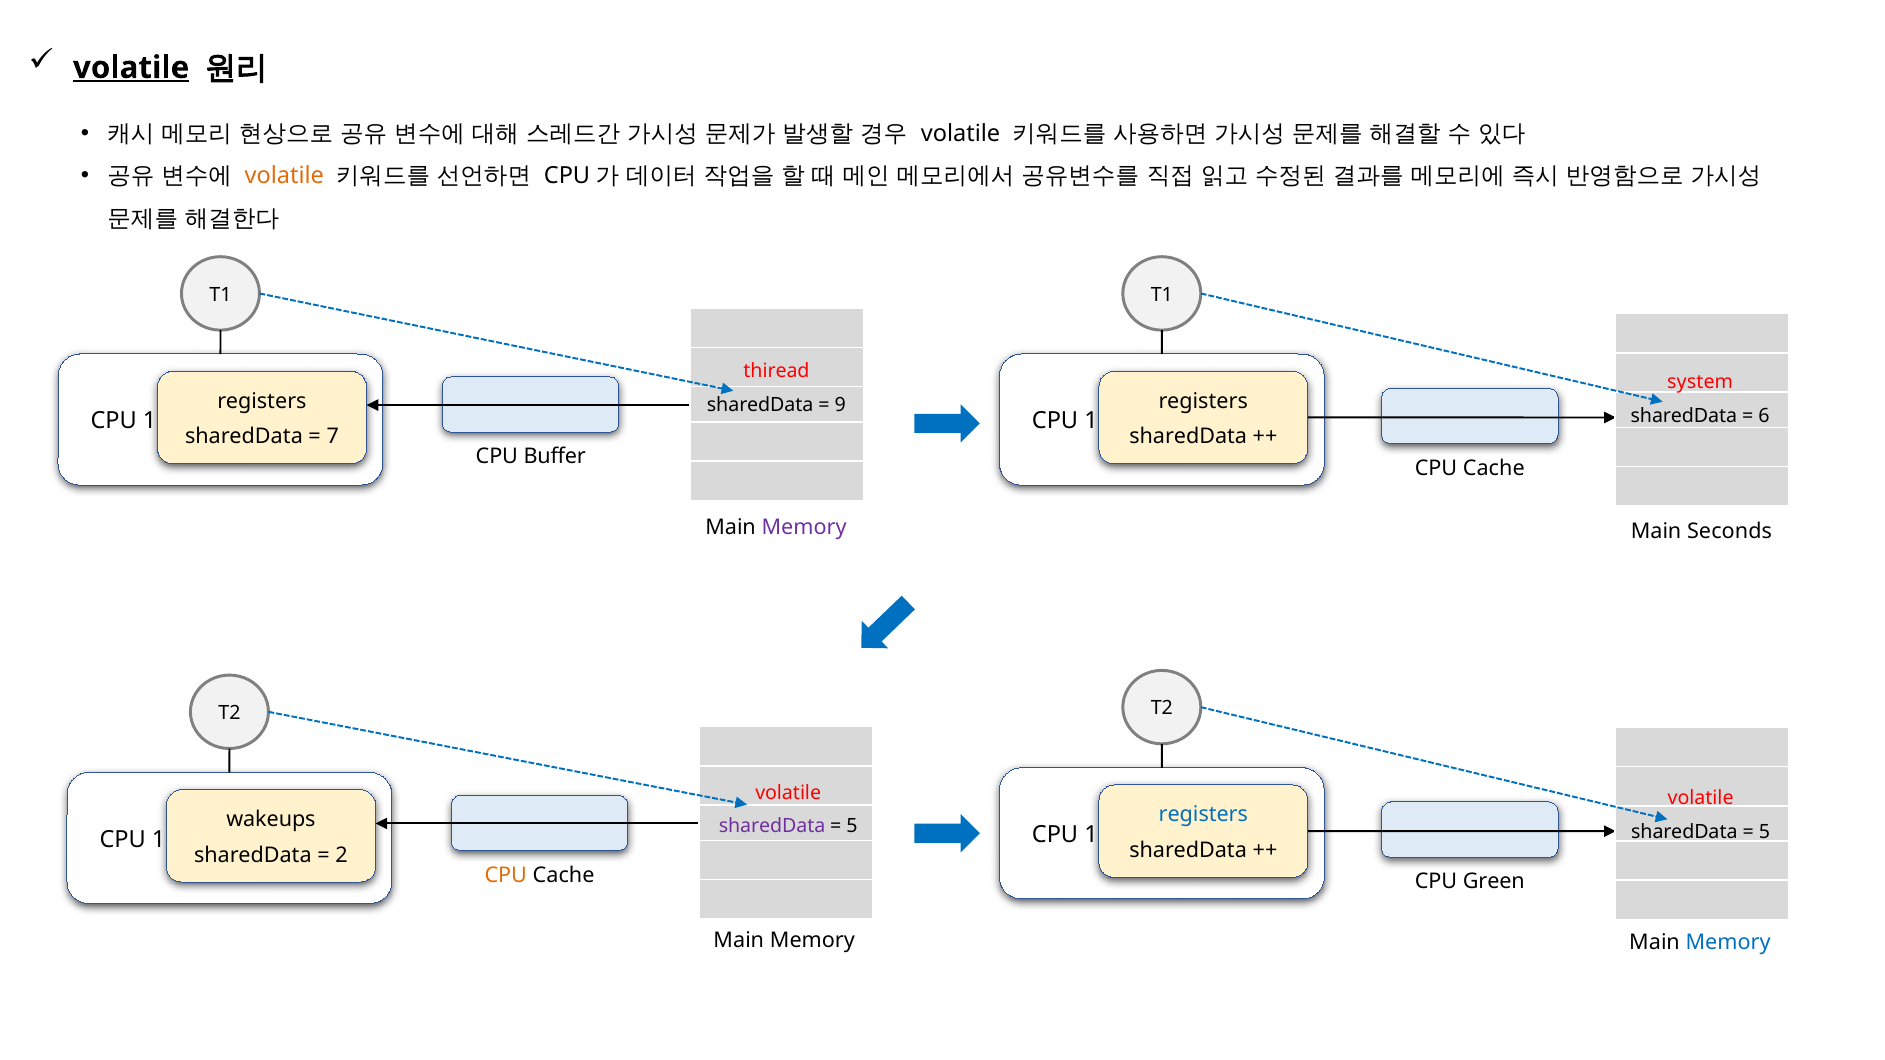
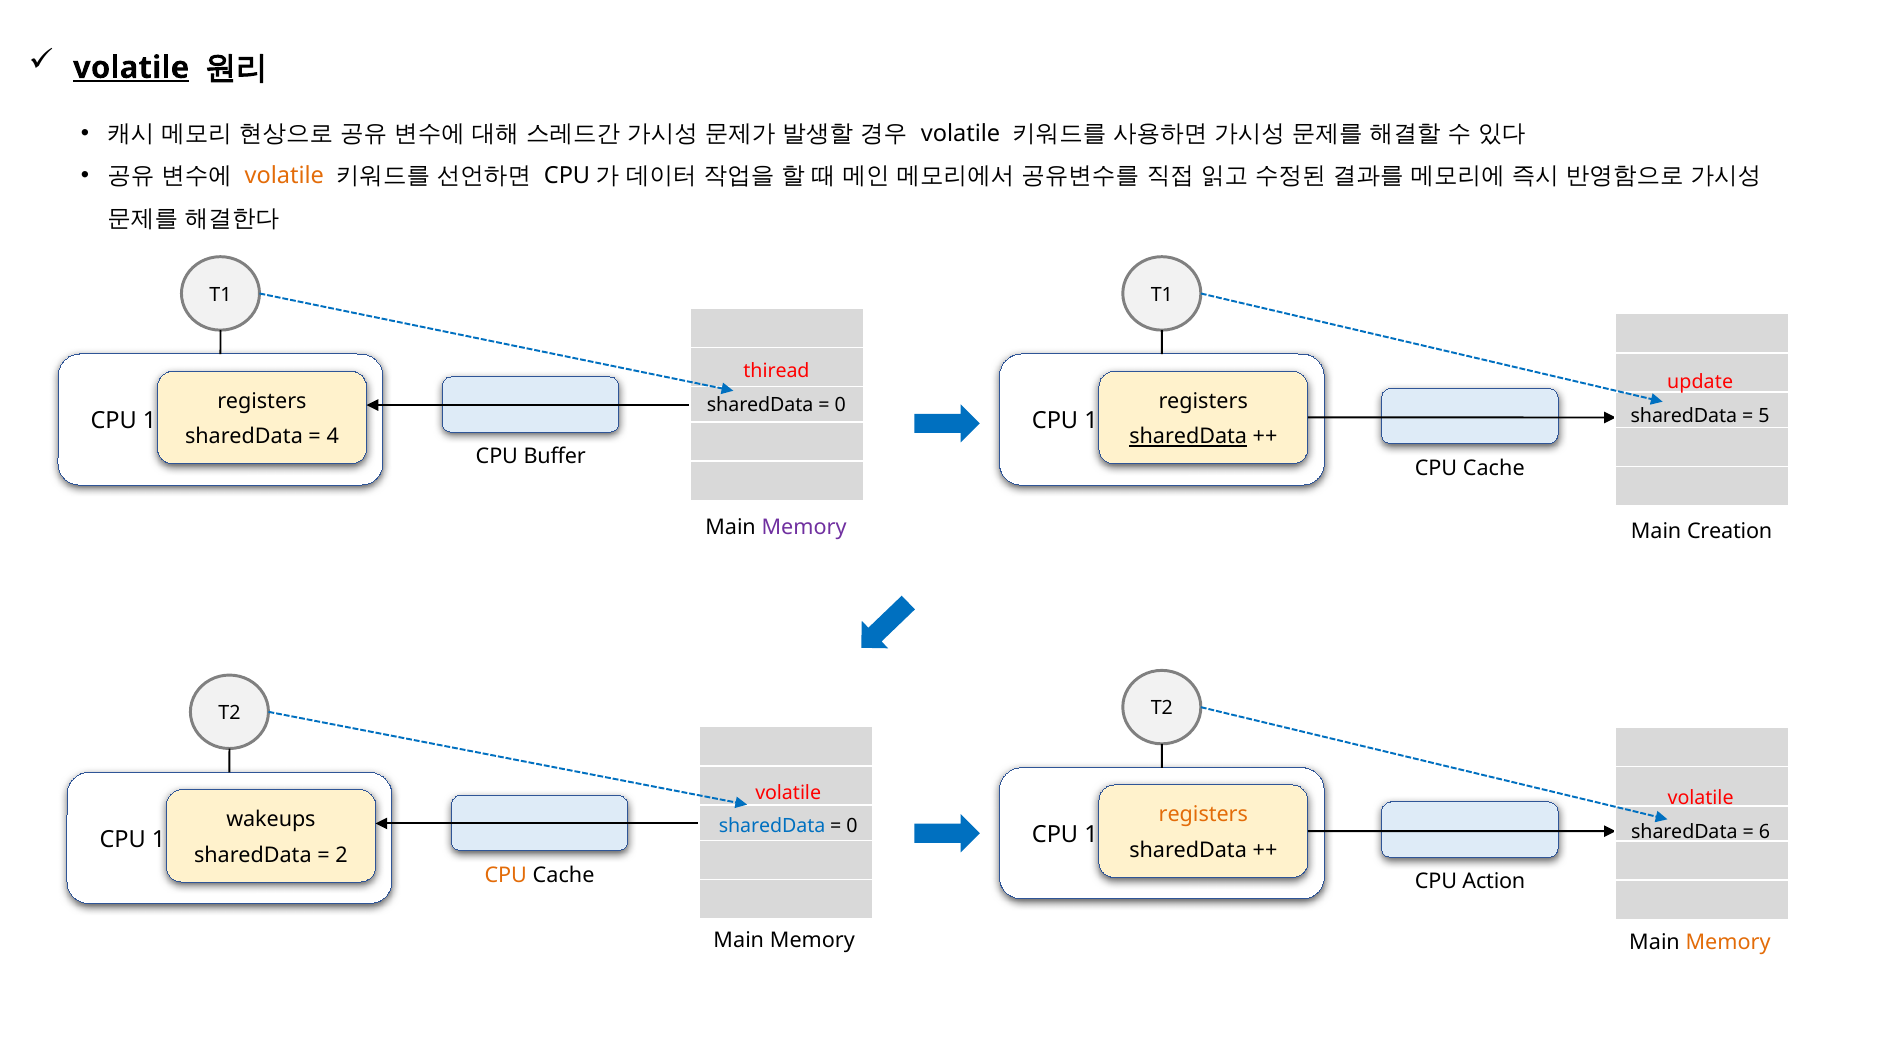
system: system -> update
9 at (840, 405): 9 -> 0
6: 6 -> 5
7: 7 -> 4
sharedData at (1188, 437) underline: none -> present
Seconds: Seconds -> Creation
registers at (1203, 815) colour: blue -> orange
sharedData at (772, 826) colour: purple -> blue
5 at (852, 826): 5 -> 0
5 at (1764, 832): 5 -> 6
Green: Green -> Action
Memory at (1728, 943) colour: blue -> orange
